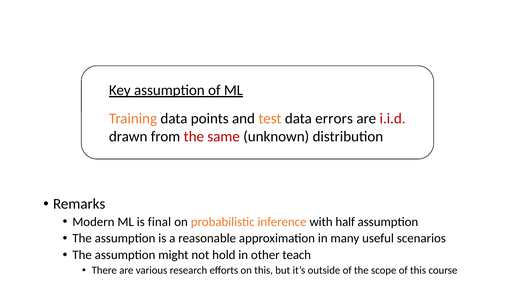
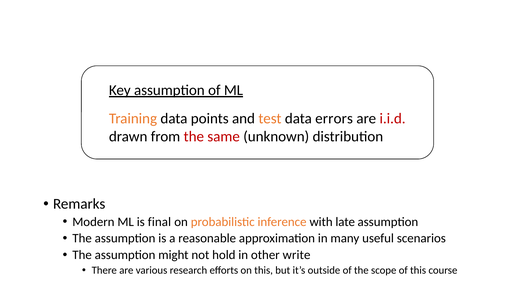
half: half -> late
teach: teach -> write
